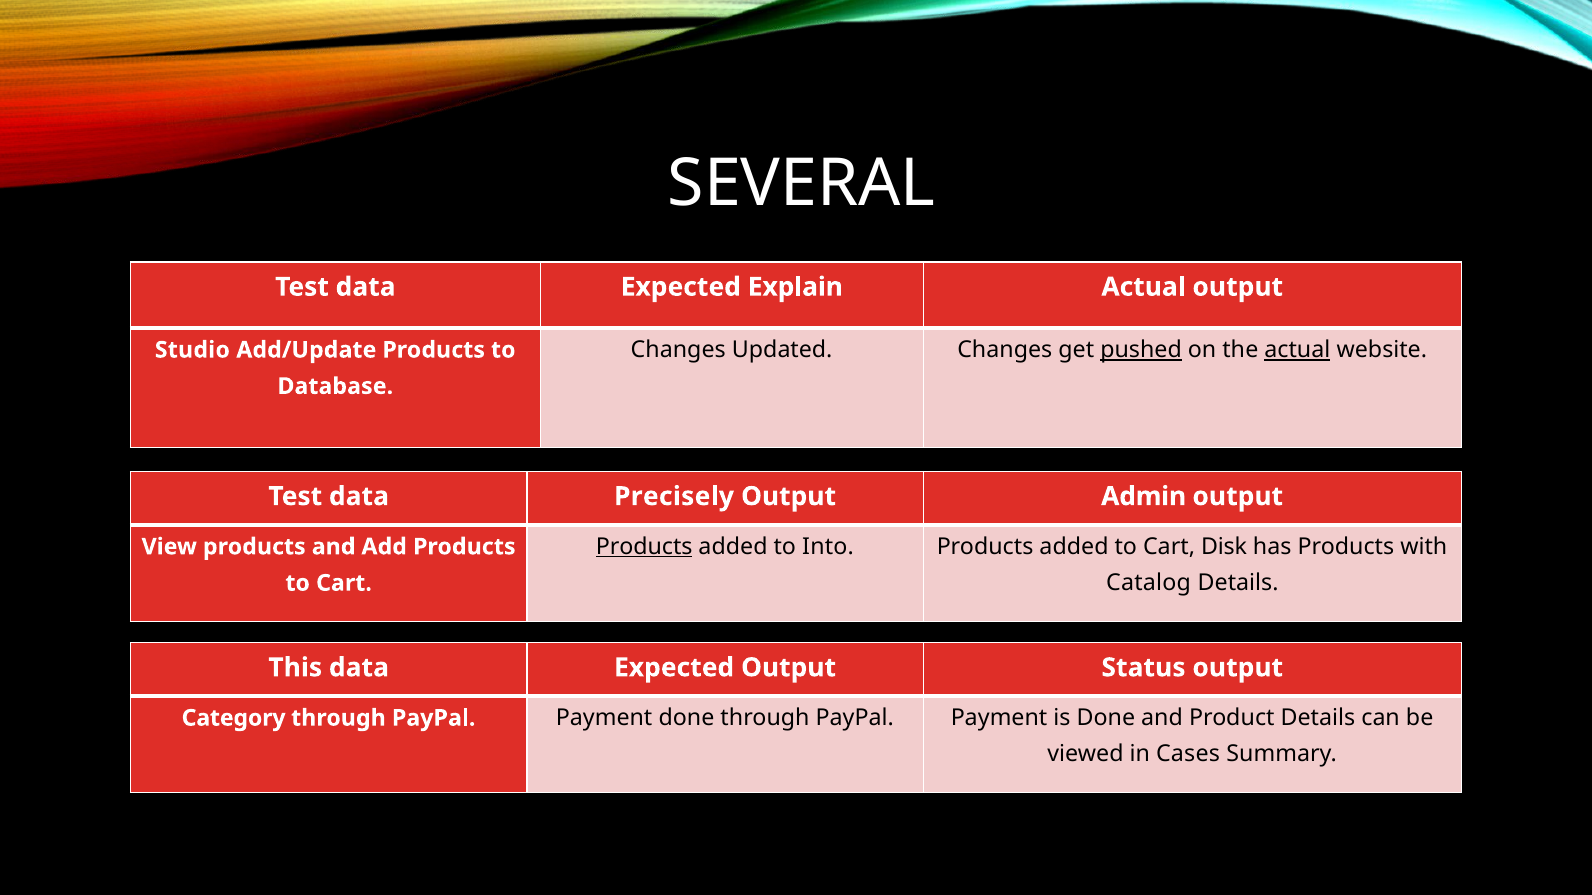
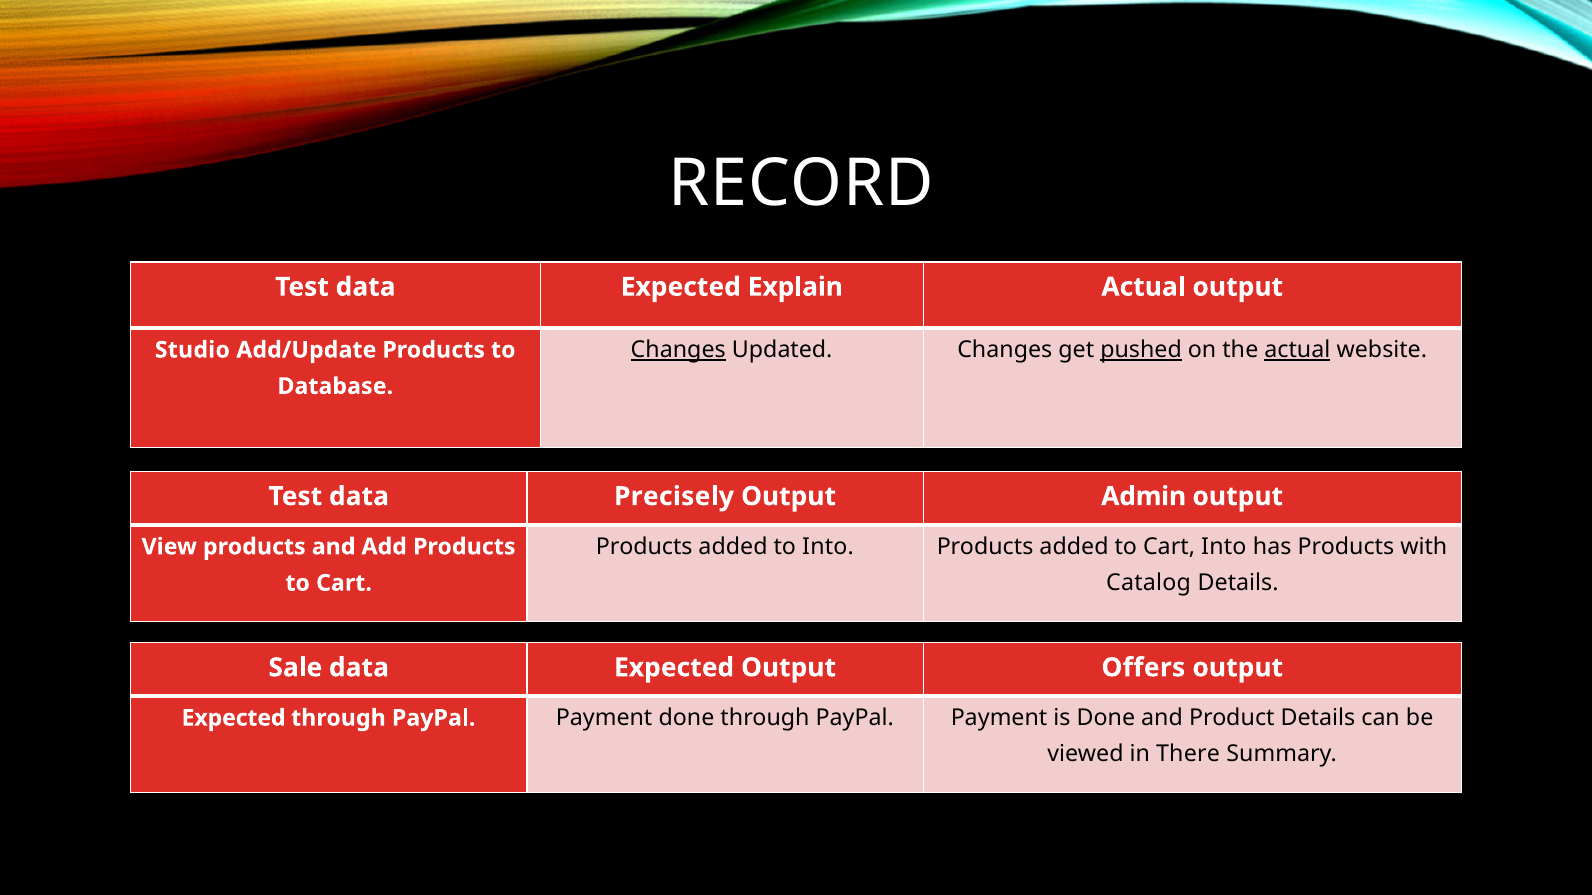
SEVERAL: SEVERAL -> RECORD
Changes at (678, 350) underline: none -> present
Products at (644, 547) underline: present -> none
Cart Disk: Disk -> Into
This: This -> Sale
Status: Status -> Offers
Category at (234, 718): Category -> Expected
Cases: Cases -> There
